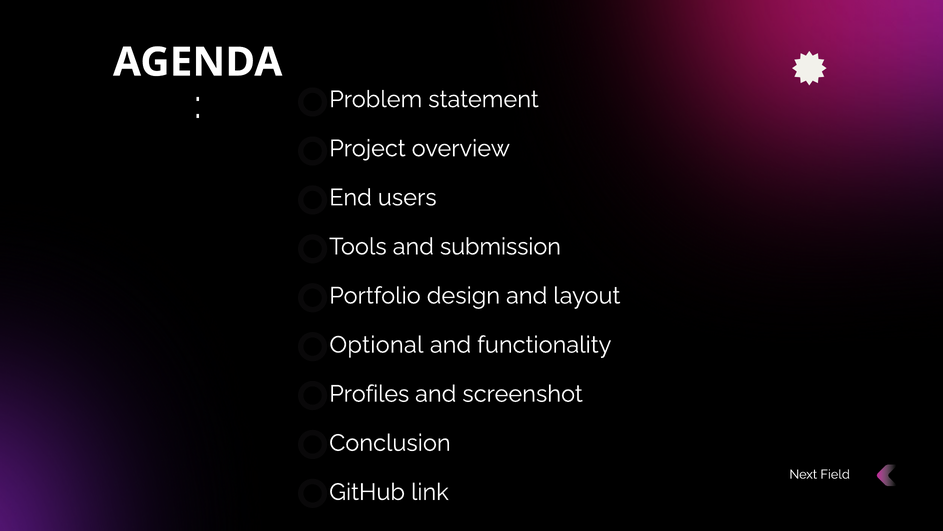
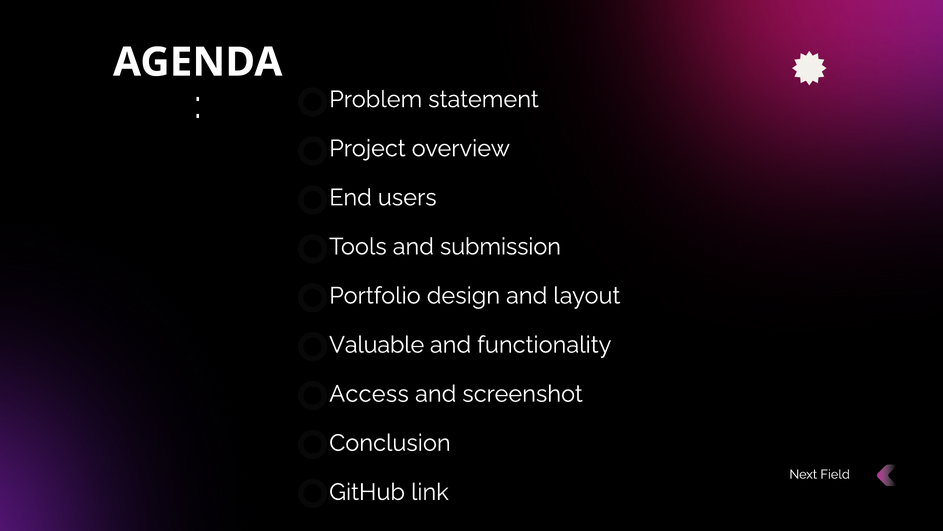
Optional: Optional -> Valuable
Profiles: Profiles -> Access
